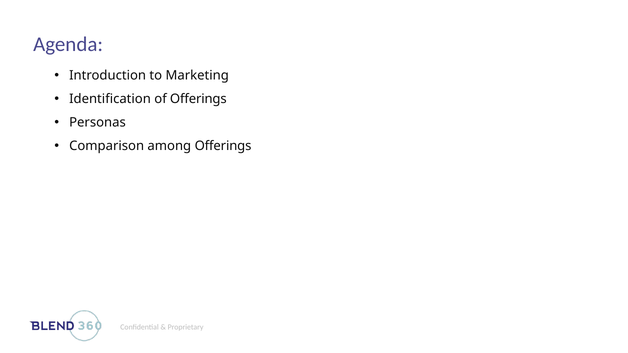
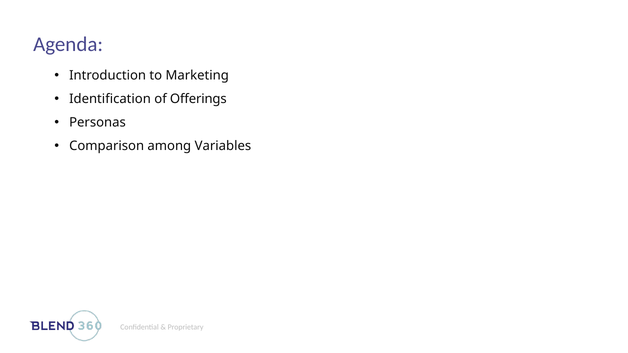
among Offerings: Offerings -> Variables
